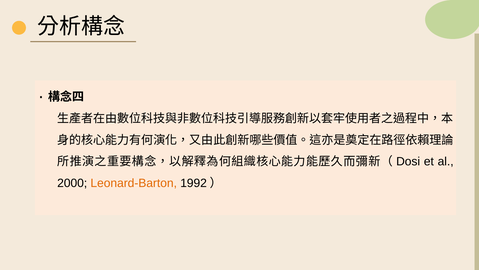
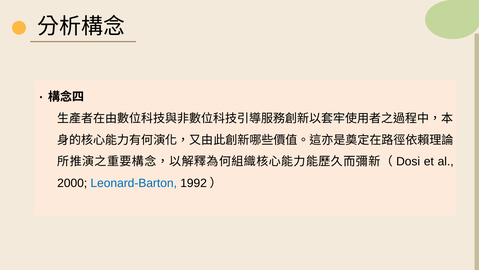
Leonard-Barton colour: orange -> blue
